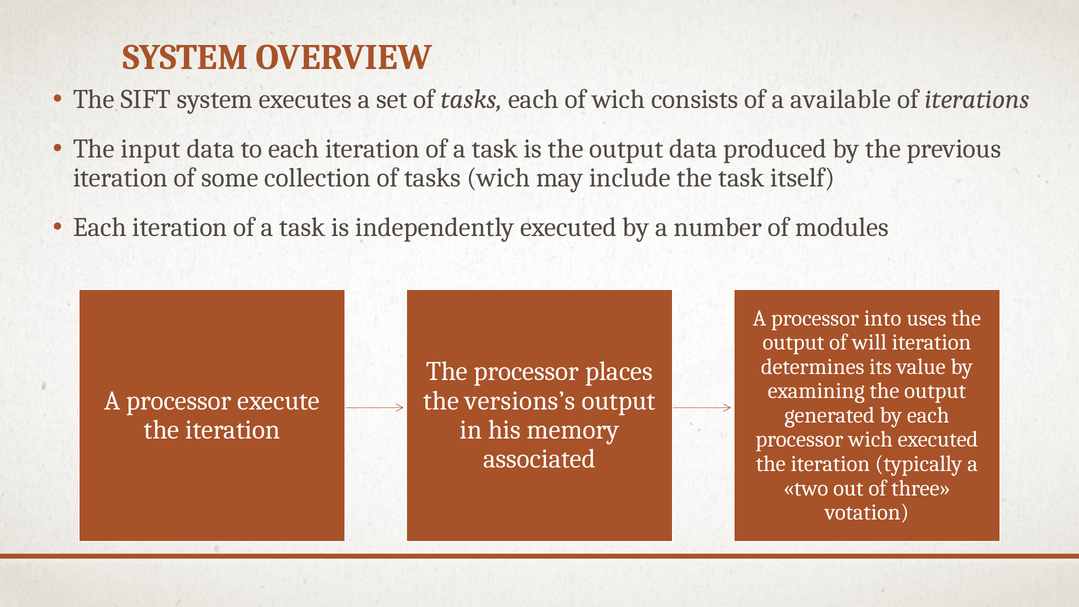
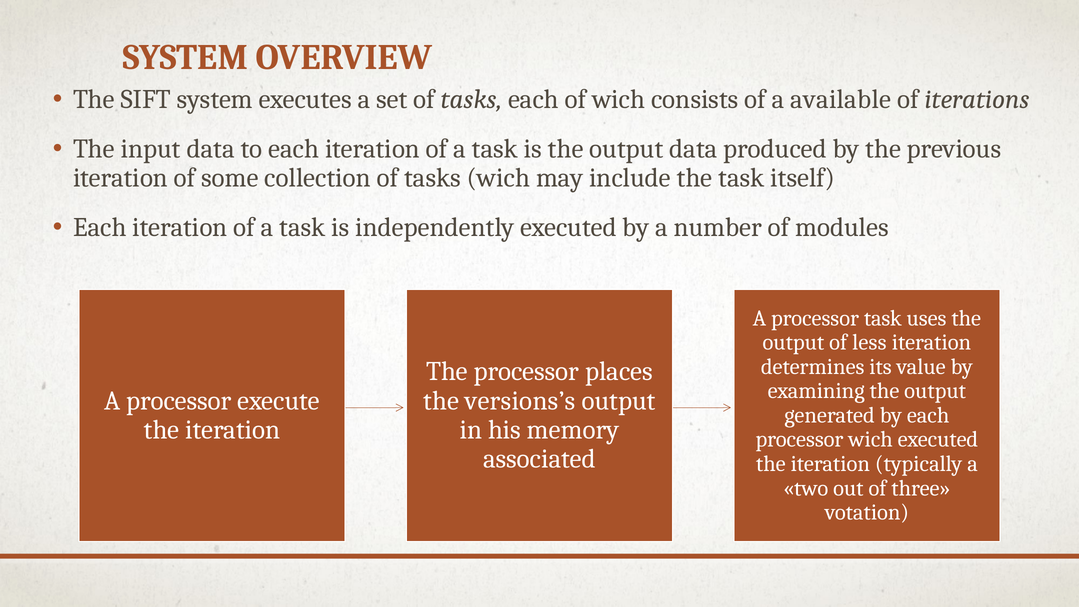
processor into: into -> task
will: will -> less
